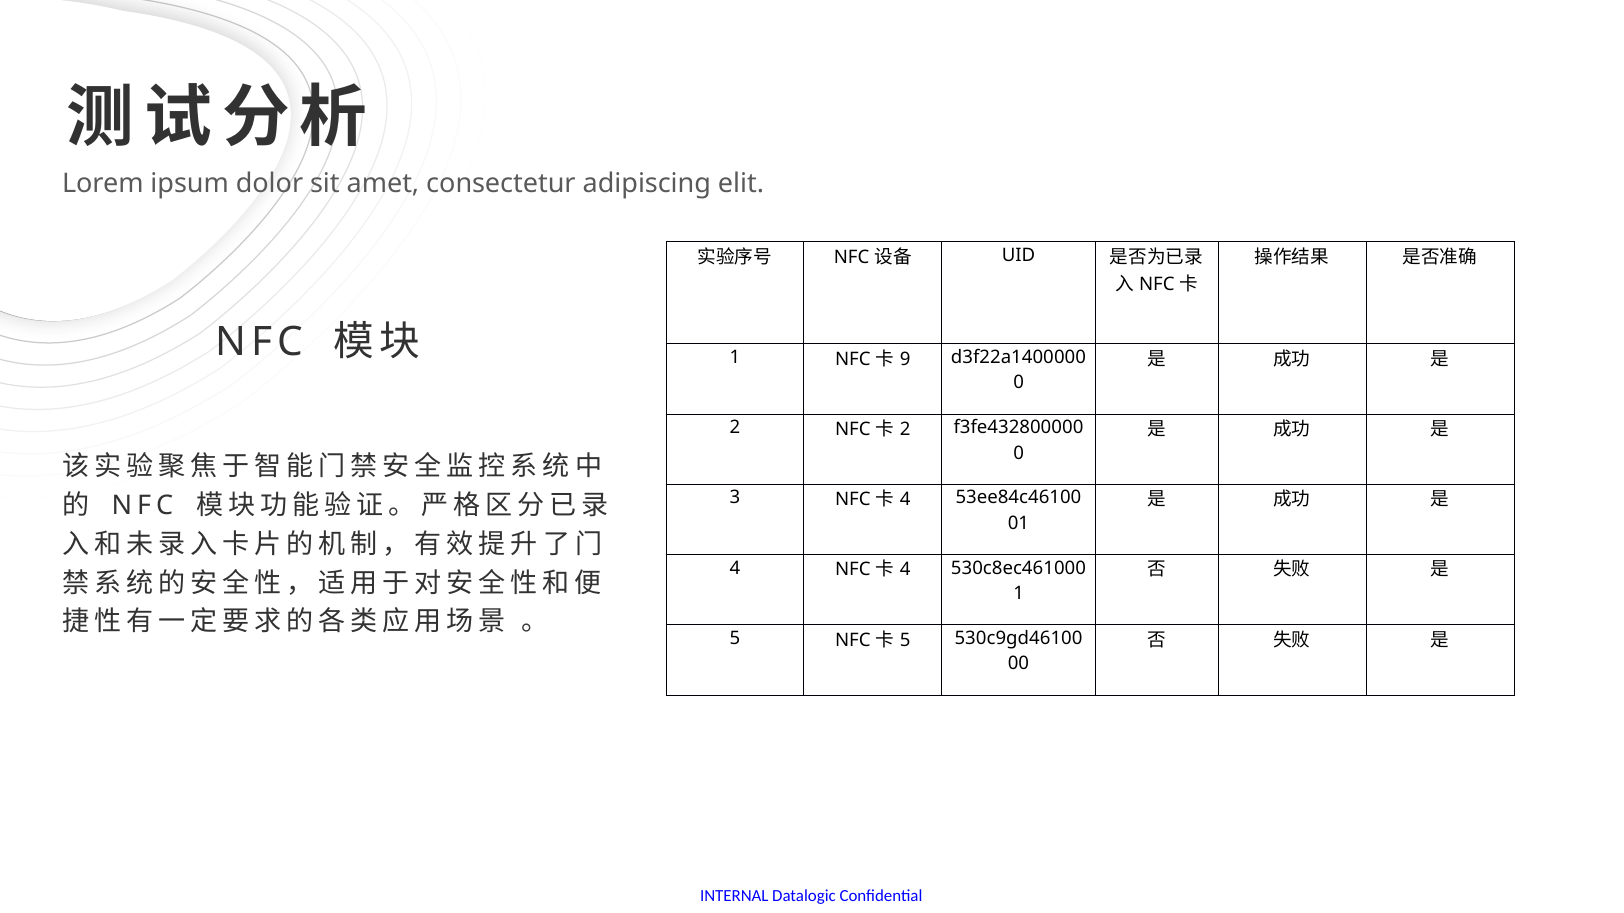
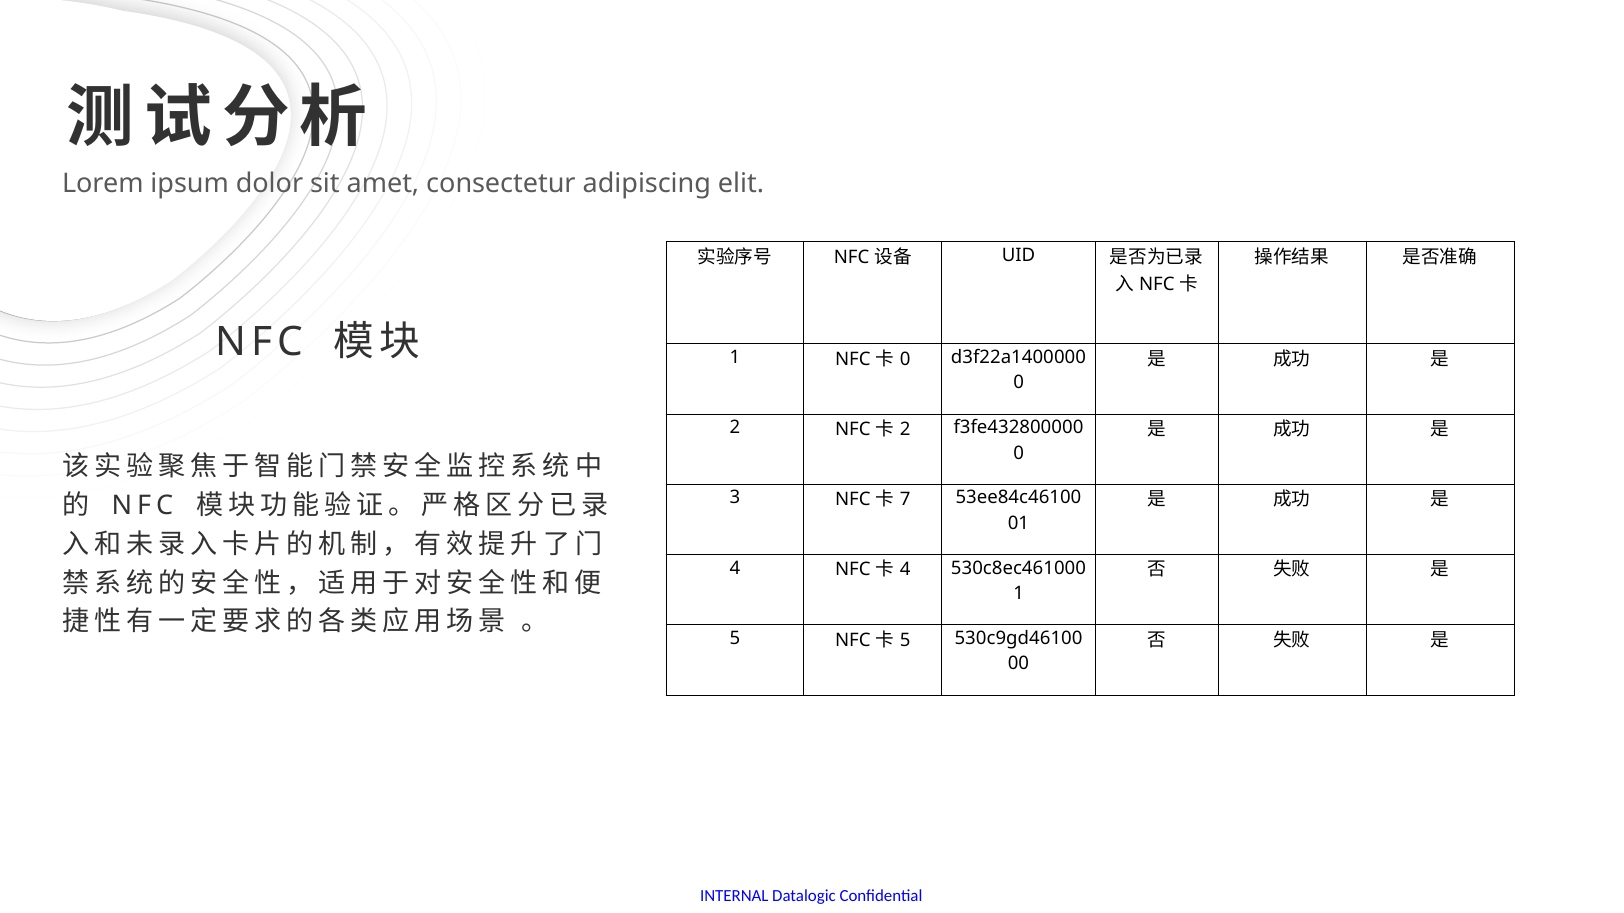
9 at (905, 359): 9 -> 0
4 at (905, 500): 4 -> 7
